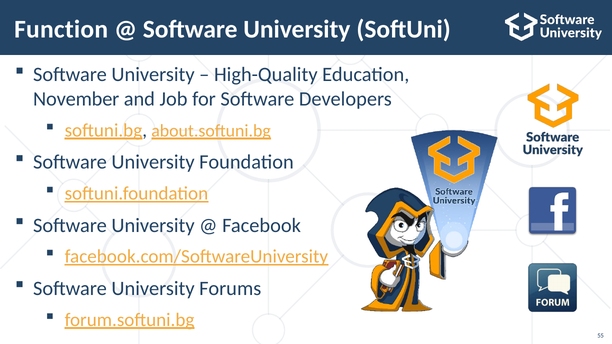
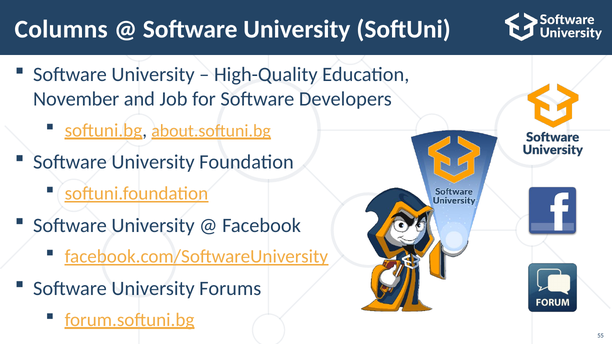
Function: Function -> Columns
